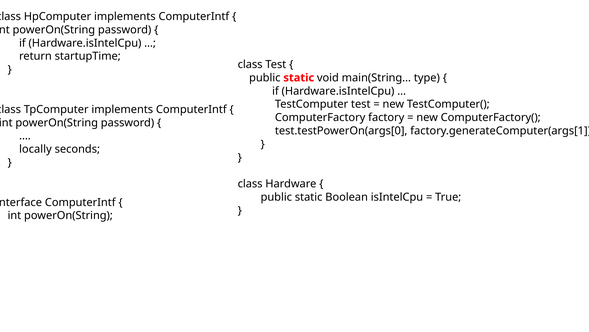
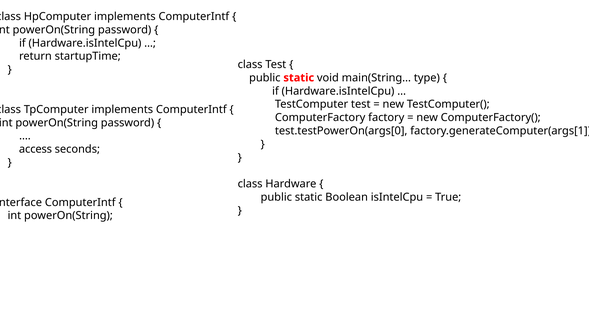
locally: locally -> access
